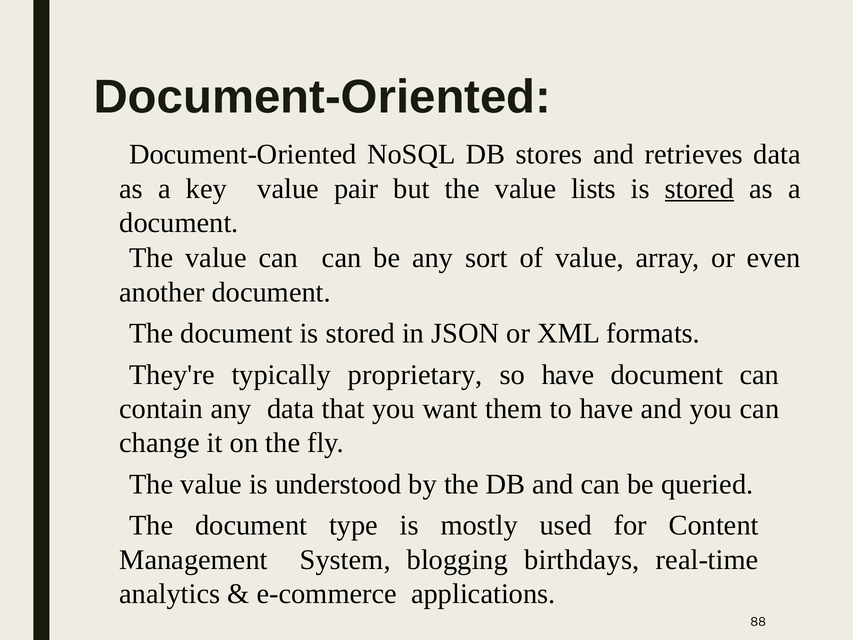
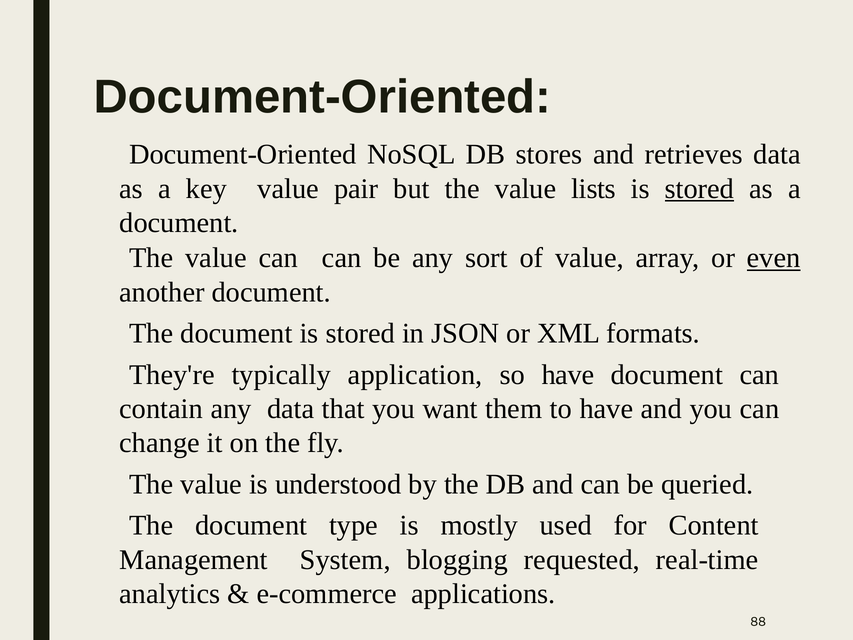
even underline: none -> present
proprietary: proprietary -> application
birthdays: birthdays -> requested
